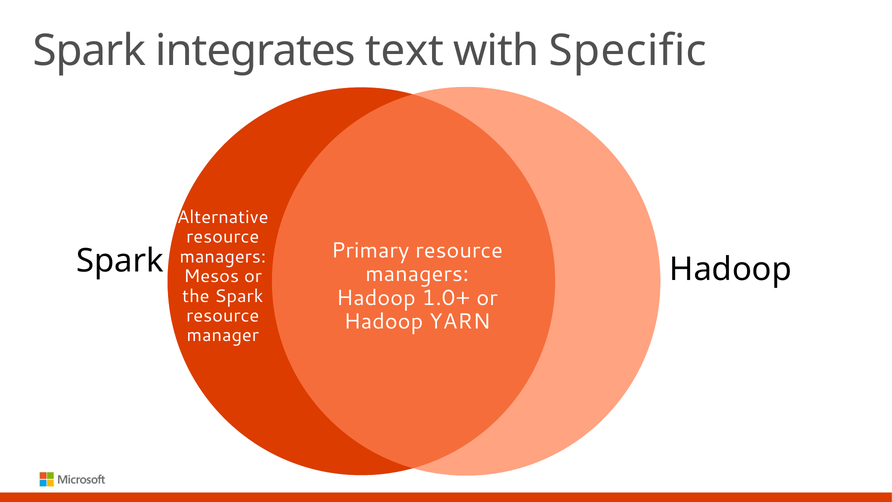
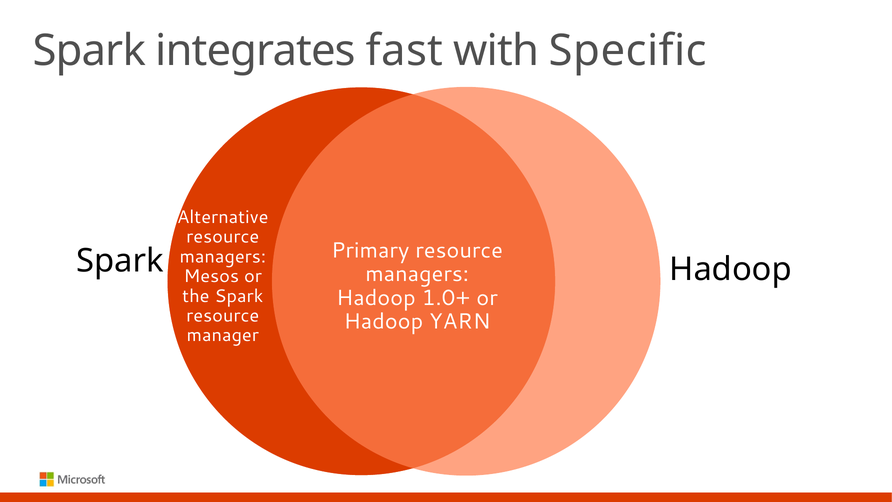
text: text -> fast
